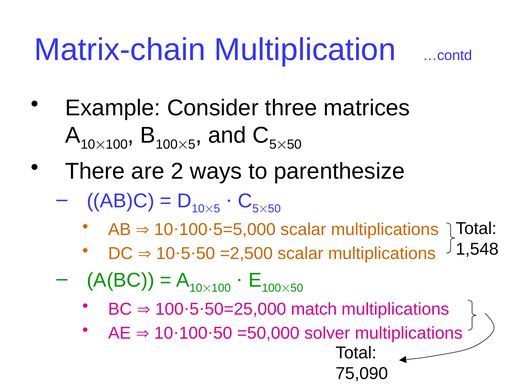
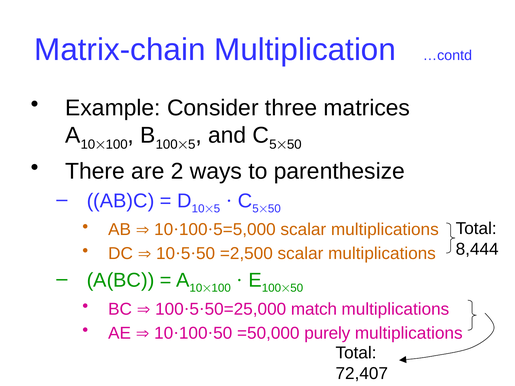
1,548: 1,548 -> 8,444
solver: solver -> purely
75,090: 75,090 -> 72,407
